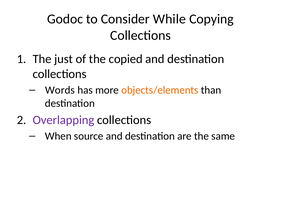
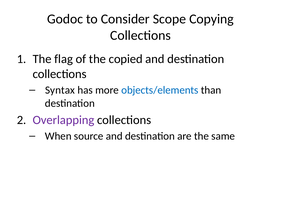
While: While -> Scope
just: just -> flag
Words: Words -> Syntax
objects/elements colour: orange -> blue
